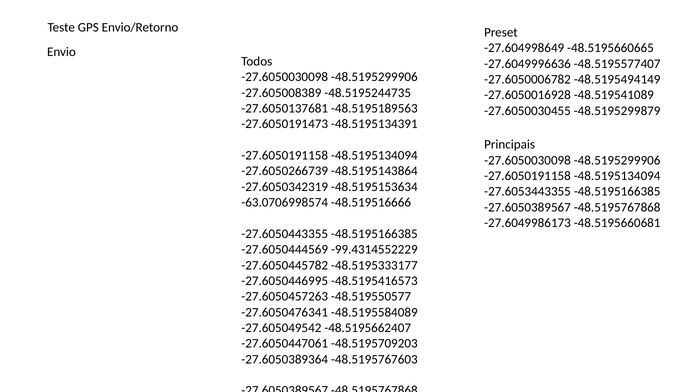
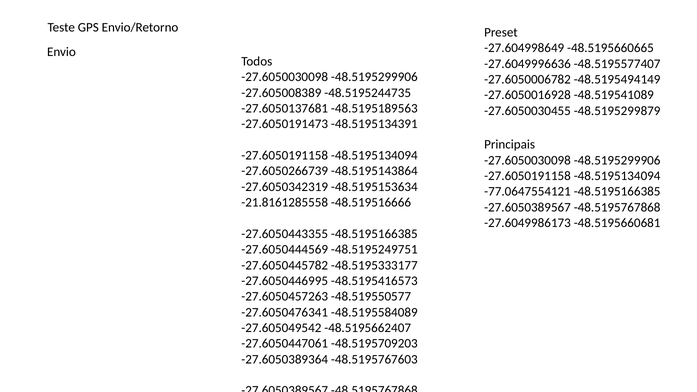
-27.6053443355: -27.6053443355 -> -77.0647554121
-63.0706998574: -63.0706998574 -> -21.8161285558
-99.4314552229: -99.4314552229 -> -48.5195249751
